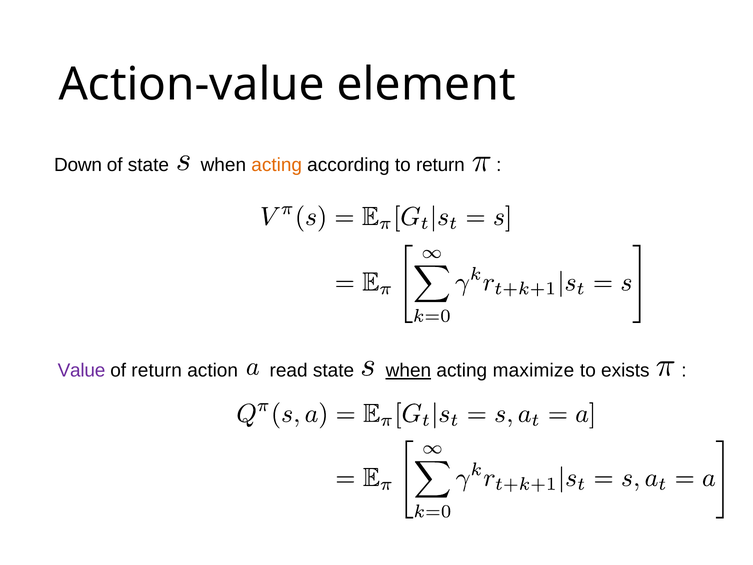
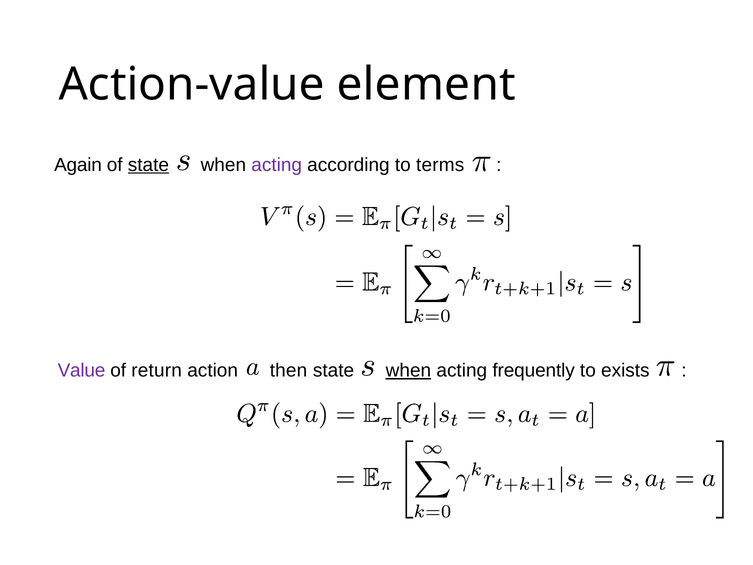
Down: Down -> Again
state at (148, 165) underline: none -> present
acting at (277, 165) colour: orange -> purple
to return: return -> terms
read: read -> then
maximize: maximize -> frequently
